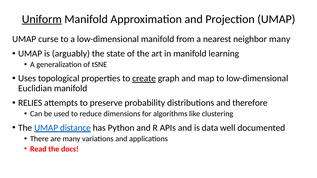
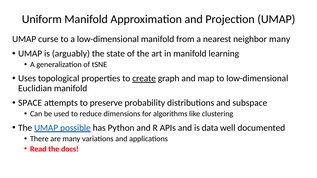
Uniform underline: present -> none
RELIES: RELIES -> SPACE
therefore: therefore -> subspace
distance: distance -> possible
